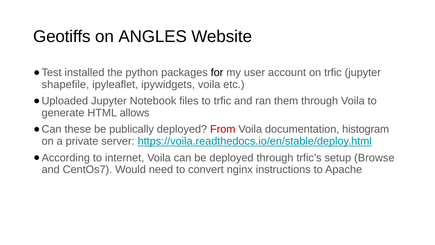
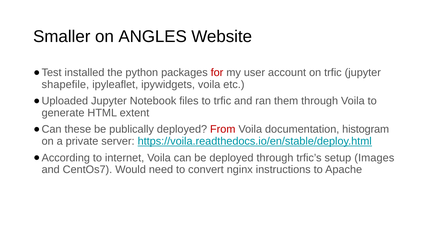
Geotiffs: Geotiffs -> Smaller
for colour: black -> red
allows: allows -> extent
Browse: Browse -> Images
